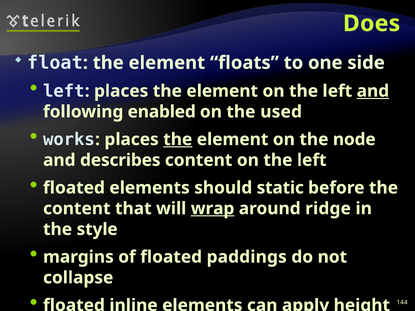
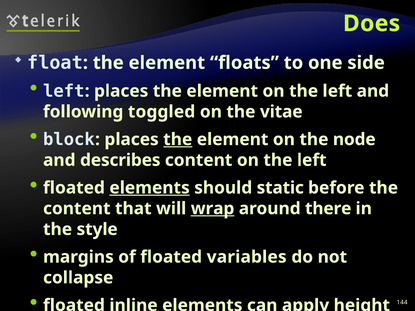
and at (373, 91) underline: present -> none
enabled: enabled -> toggled
used: used -> vitae
works: works -> block
elements at (150, 188) underline: none -> present
ridge: ridge -> there
paddings: paddings -> variables
